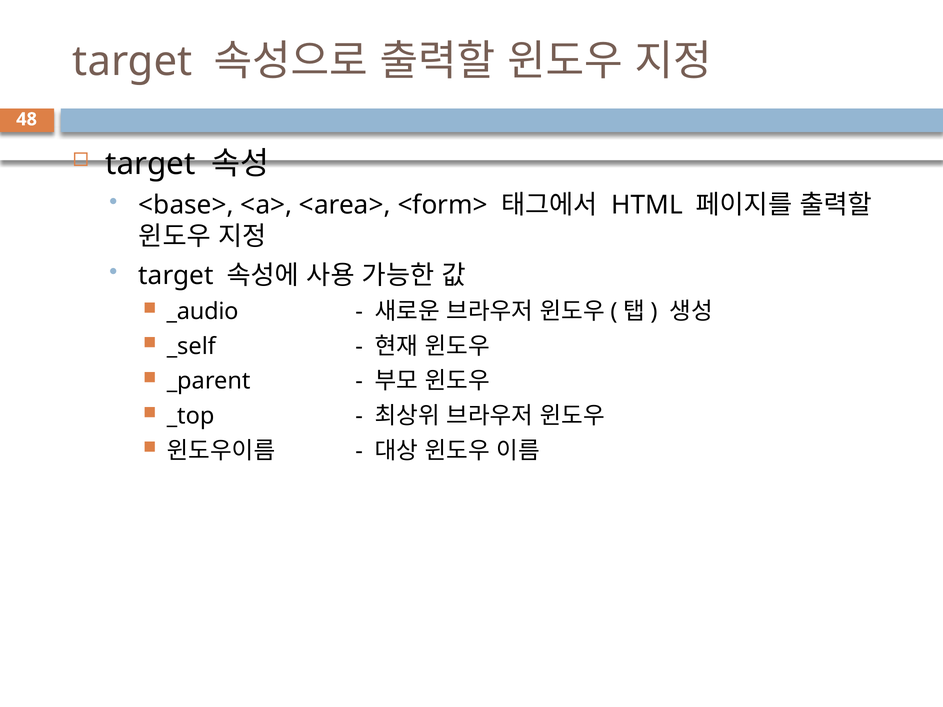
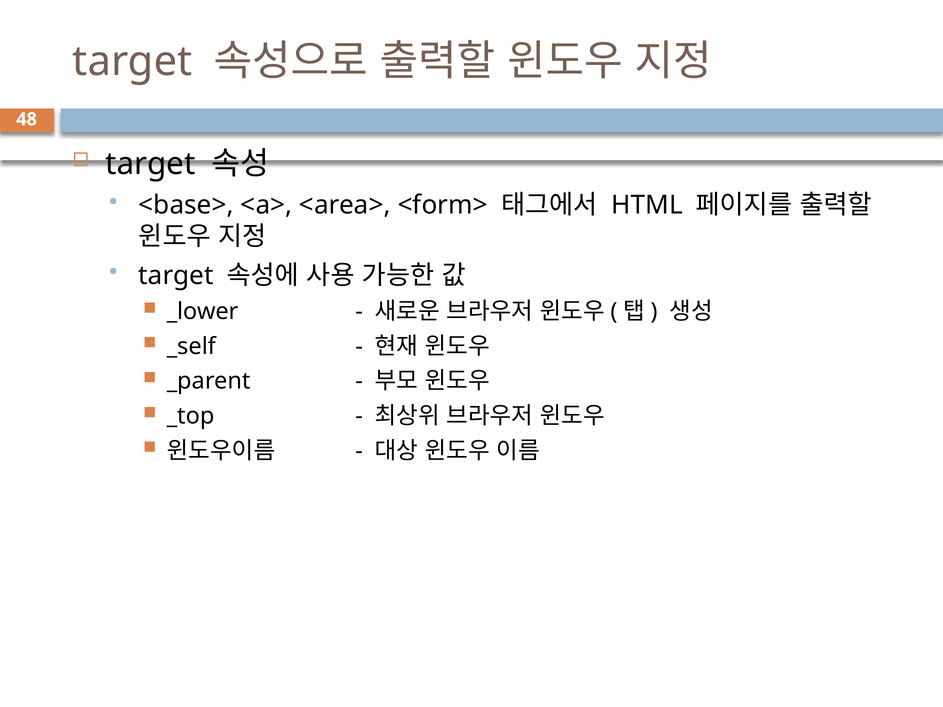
_audio: _audio -> _lower
